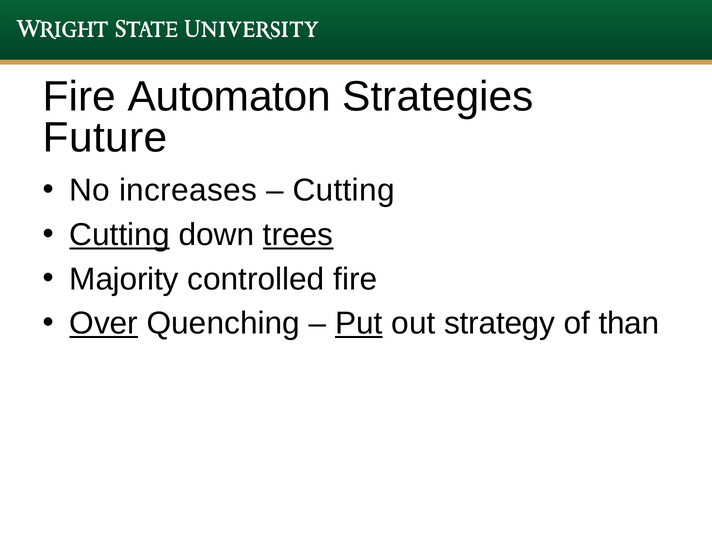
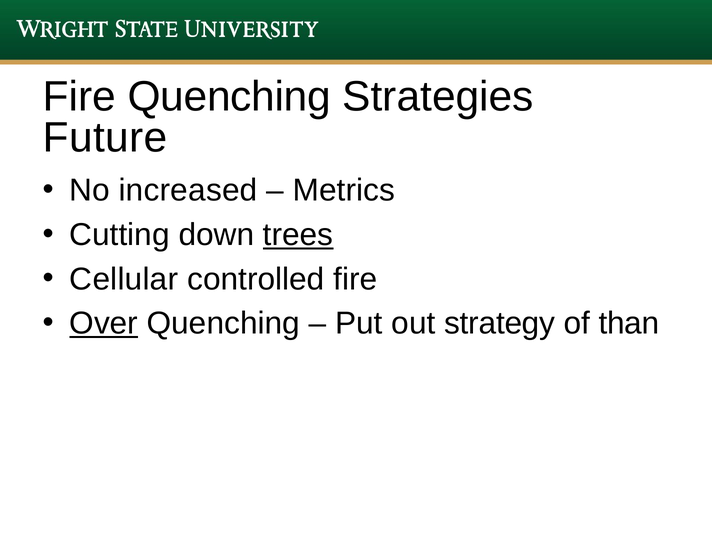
Fire Automaton: Automaton -> Quenching
increases: increases -> increased
Cutting at (344, 190): Cutting -> Metrics
Cutting at (120, 235) underline: present -> none
Majority: Majority -> Cellular
Put underline: present -> none
